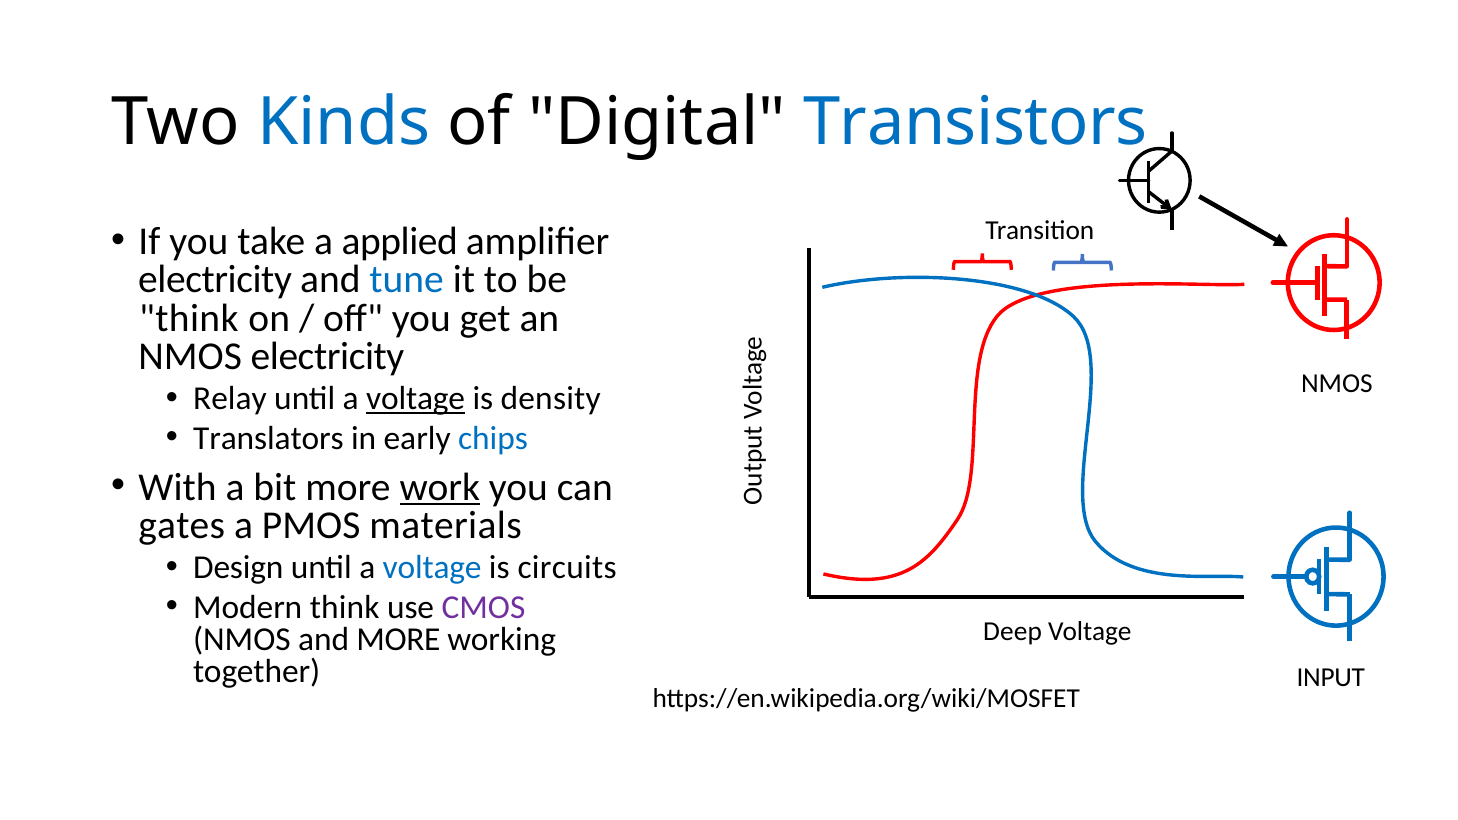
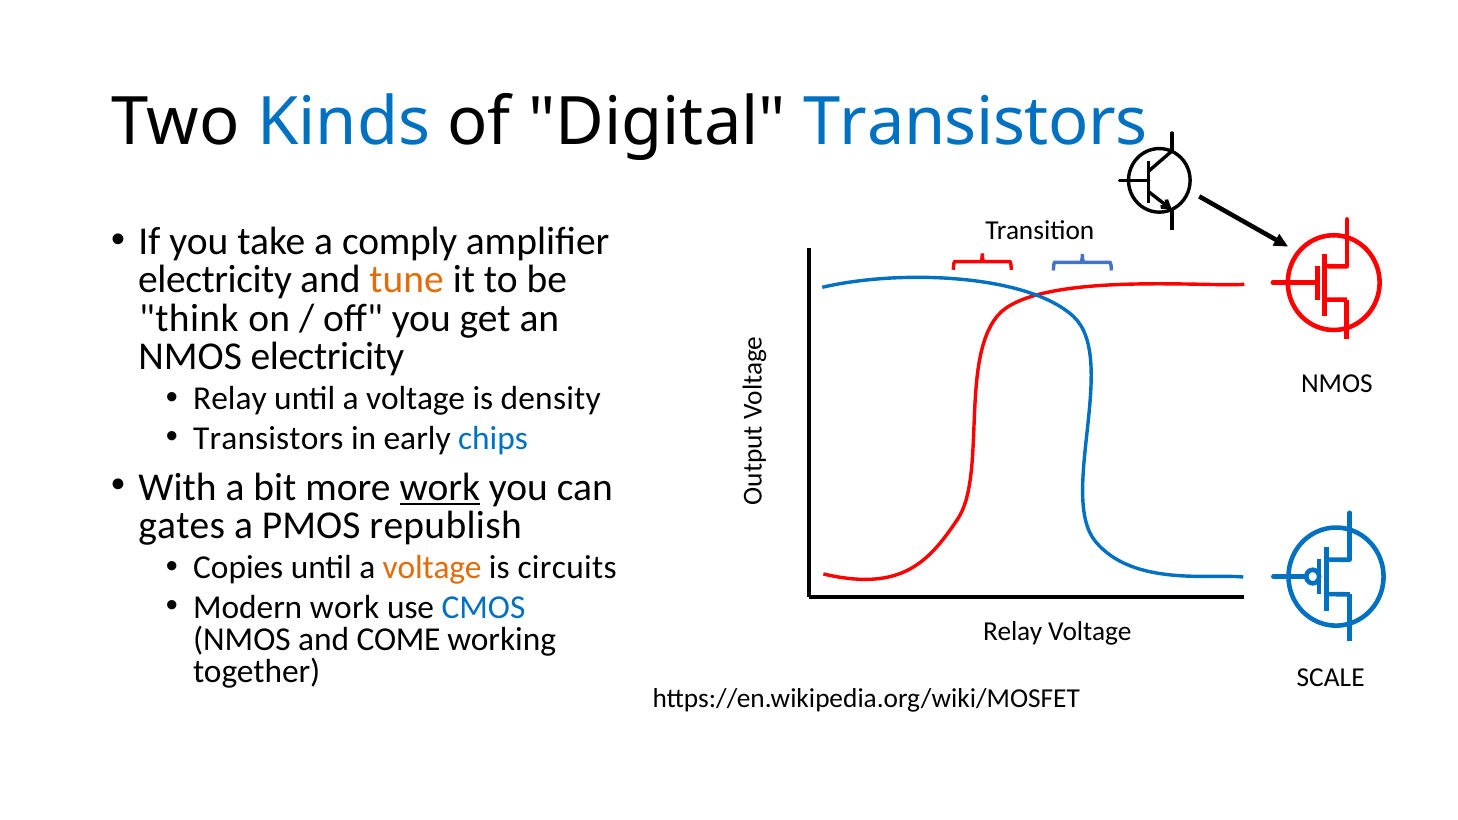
applied: applied -> comply
tune colour: blue -> orange
voltage at (416, 399) underline: present -> none
Translators at (268, 438): Translators -> Transistors
materials: materials -> republish
Design: Design -> Copies
voltage at (432, 568) colour: blue -> orange
Modern think: think -> work
CMOS colour: purple -> blue
Deep at (1012, 632): Deep -> Relay
and MORE: MORE -> COME
INPUT: INPUT -> SCALE
